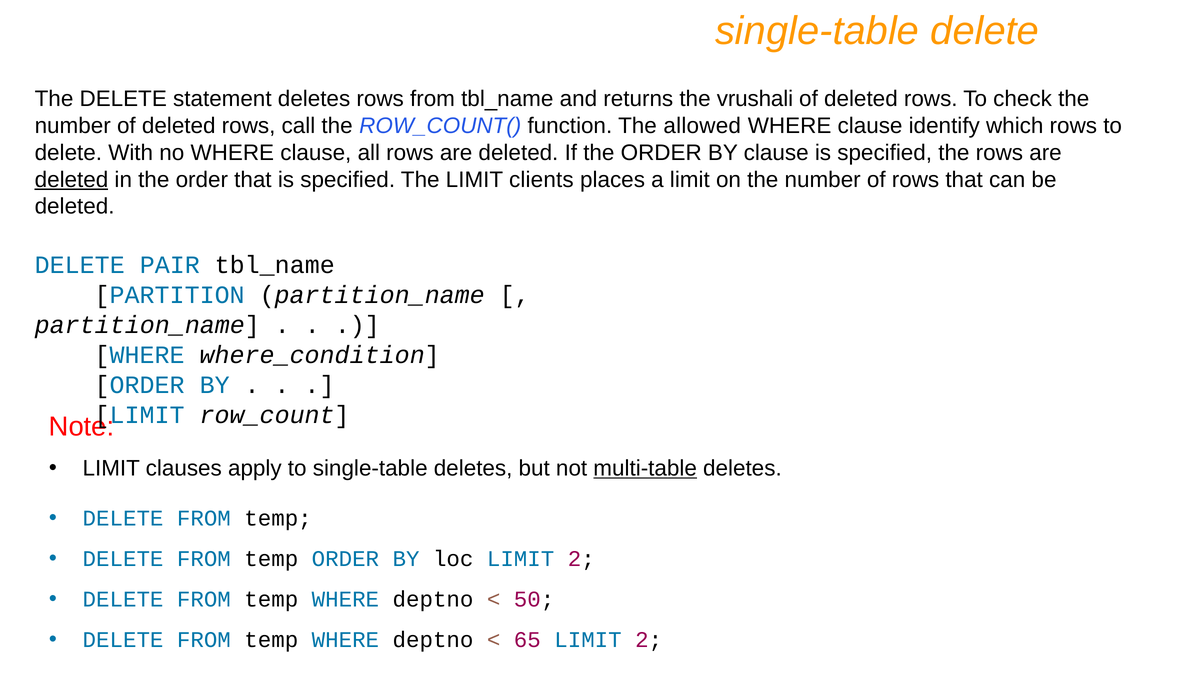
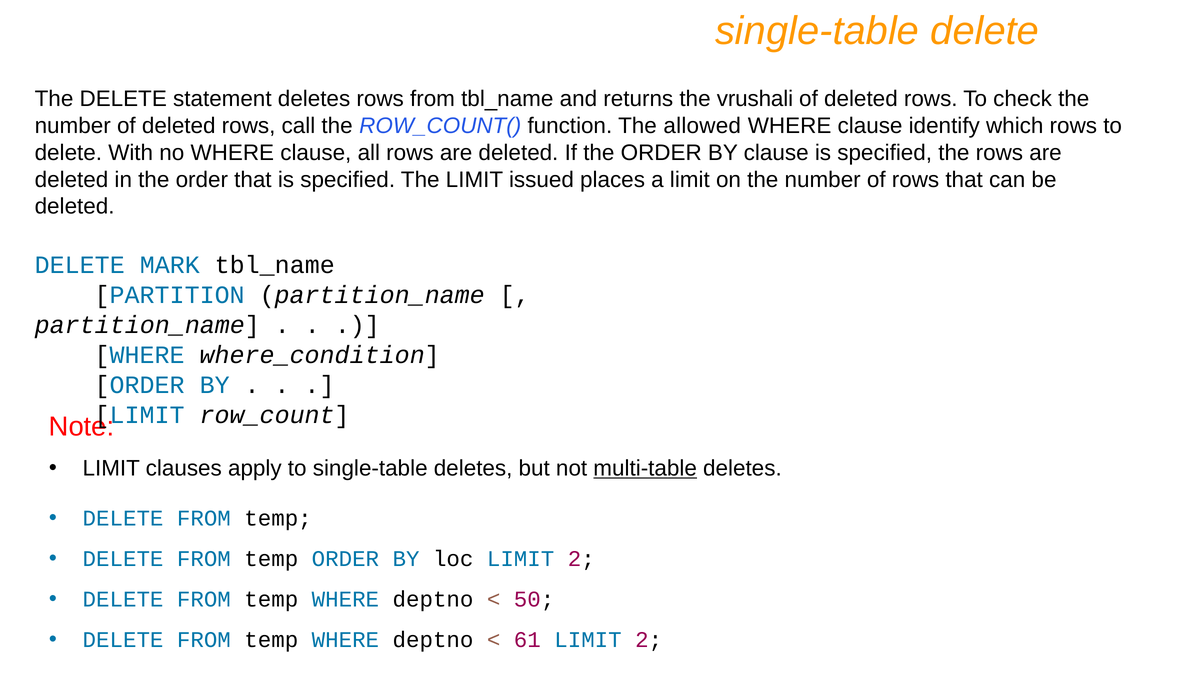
deleted at (71, 180) underline: present -> none
clients: clients -> issued
PAIR: PAIR -> MARK
65: 65 -> 61
